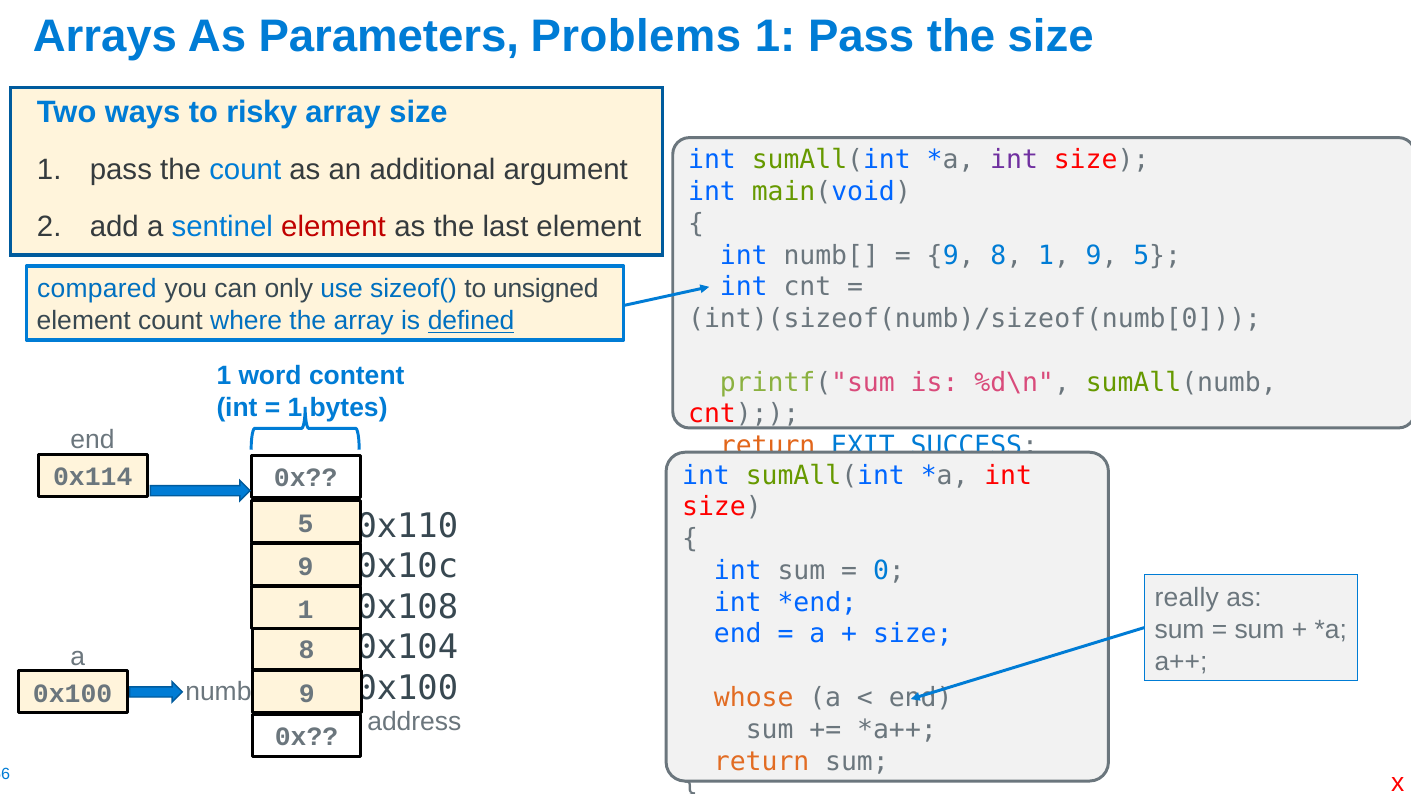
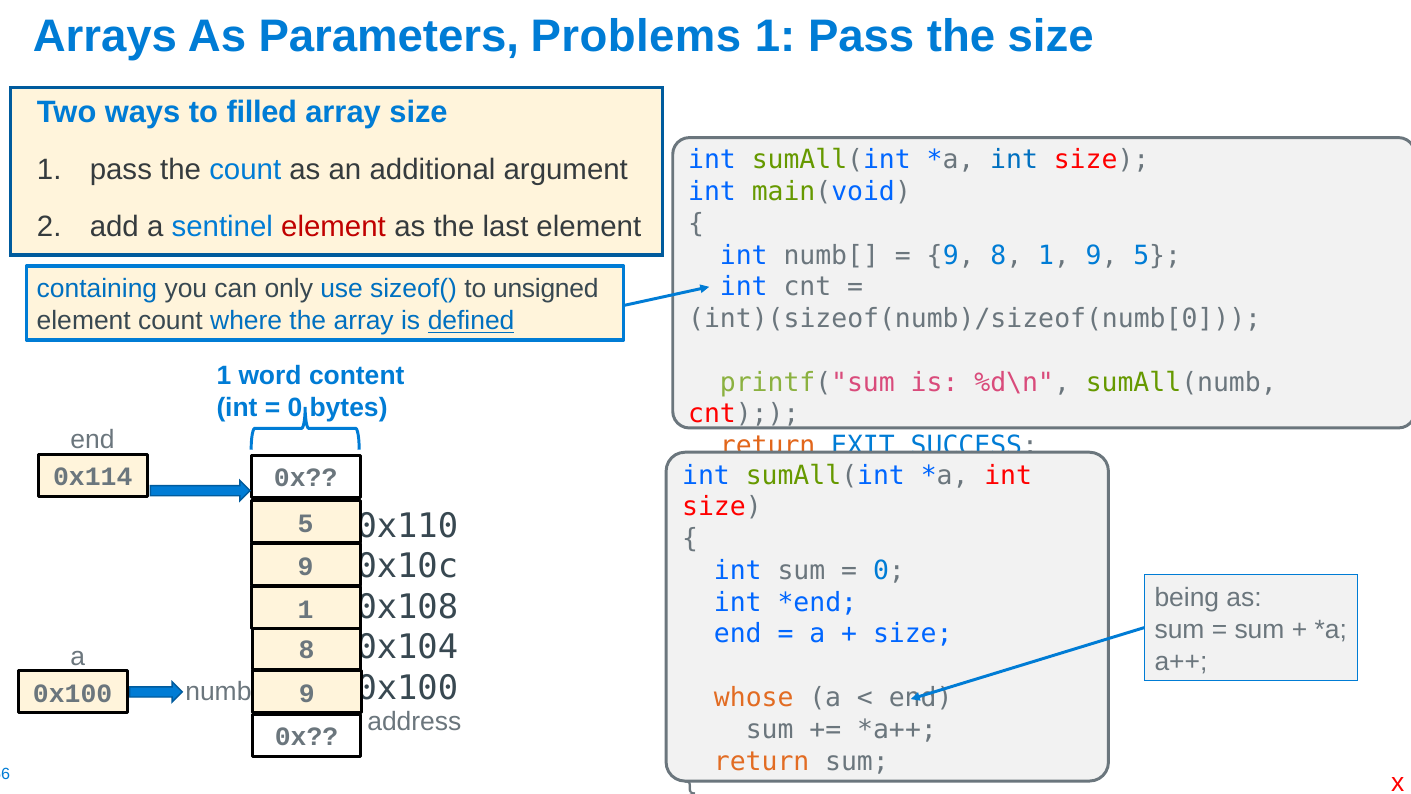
risky: risky -> filled
int at (1014, 160) colour: purple -> blue
compared: compared -> containing
1 at (295, 407): 1 -> 0
really: really -> being
